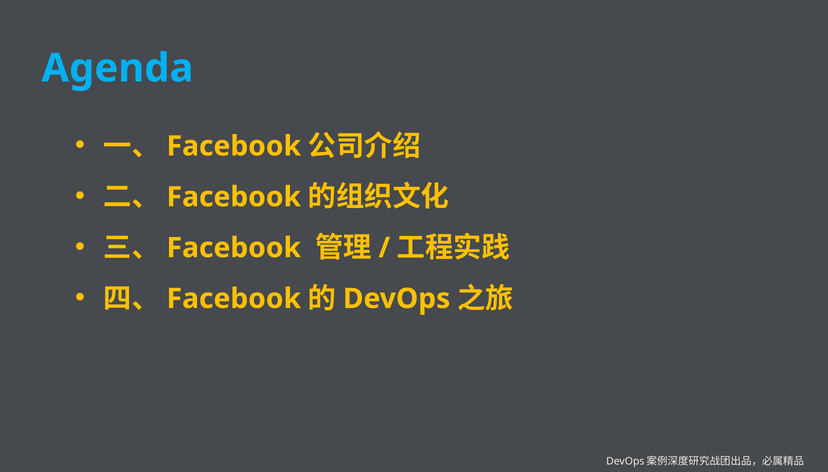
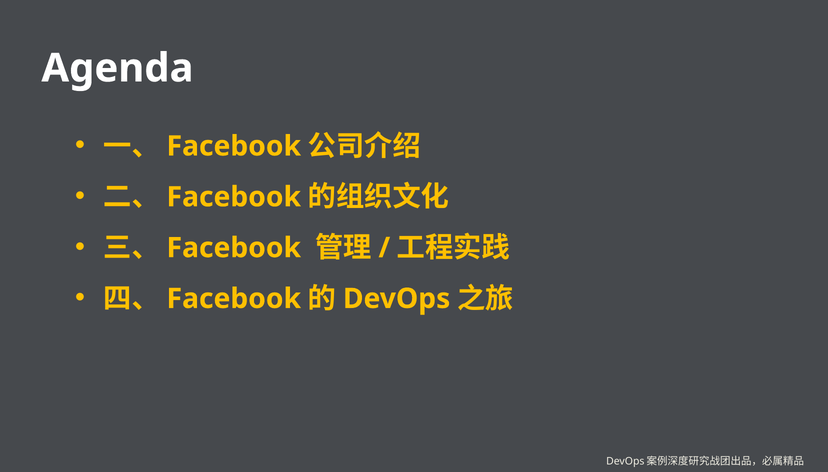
Agenda colour: light blue -> white
